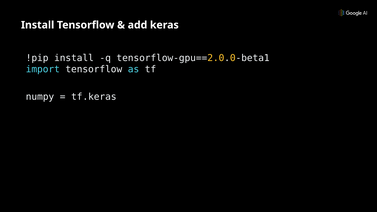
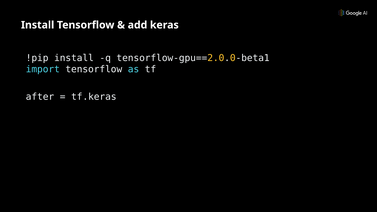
numpy: numpy -> after
